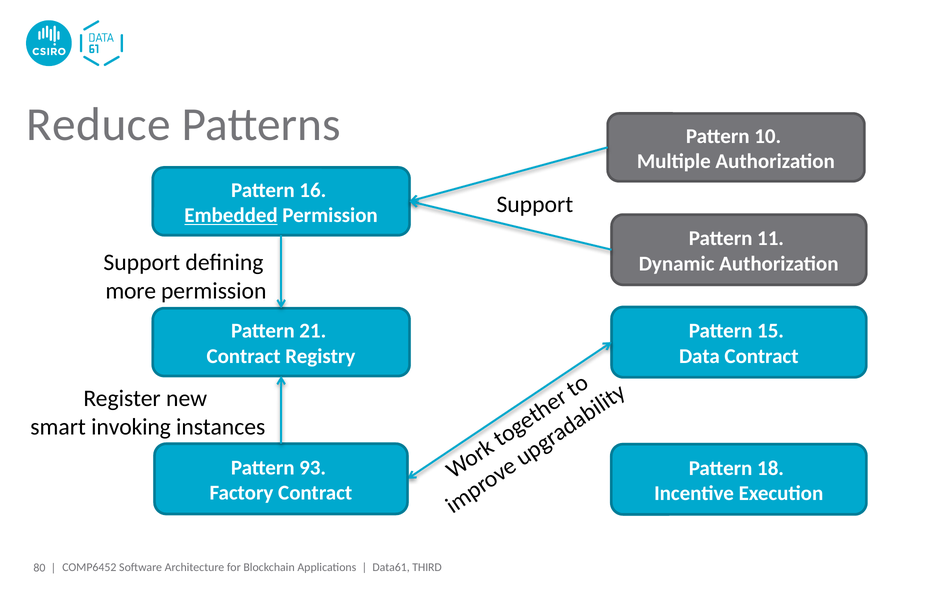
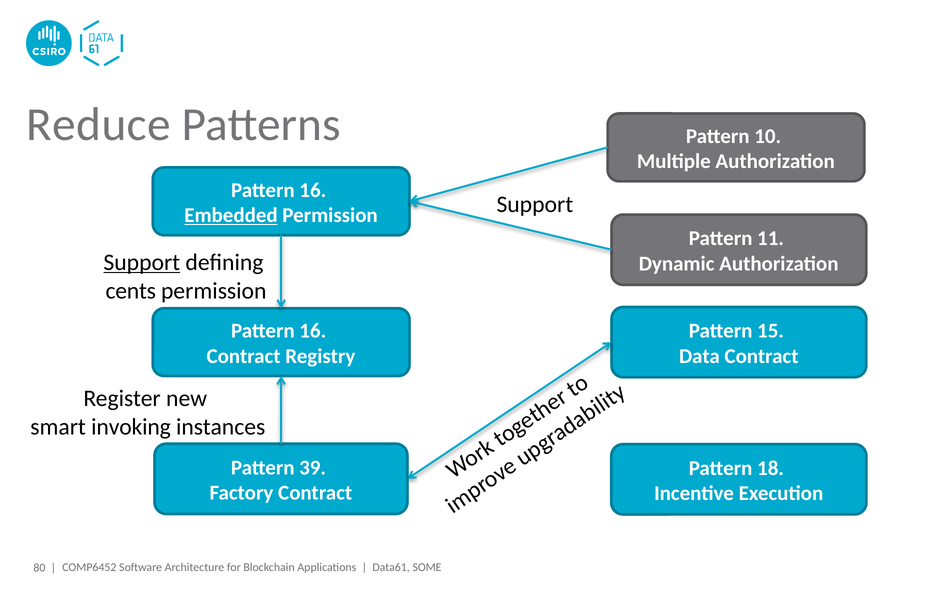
Support at (142, 262) underline: none -> present
more: more -> cents
21 at (313, 331): 21 -> 16
93: 93 -> 39
THIRD: THIRD -> SOME
